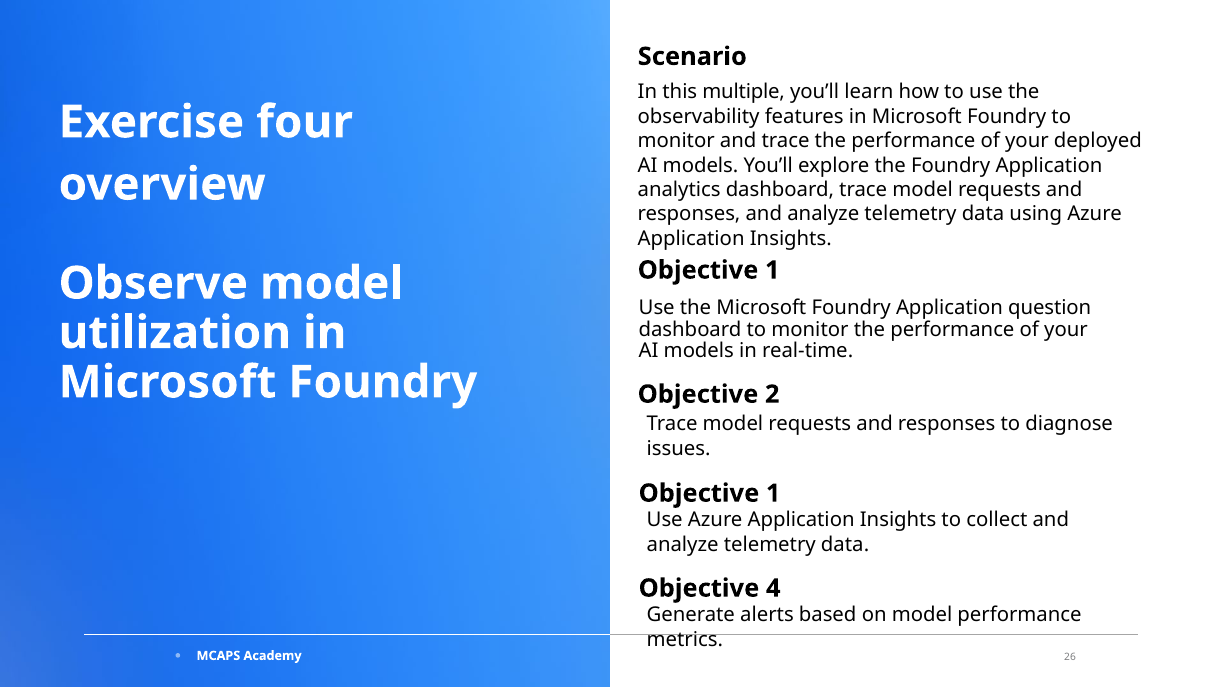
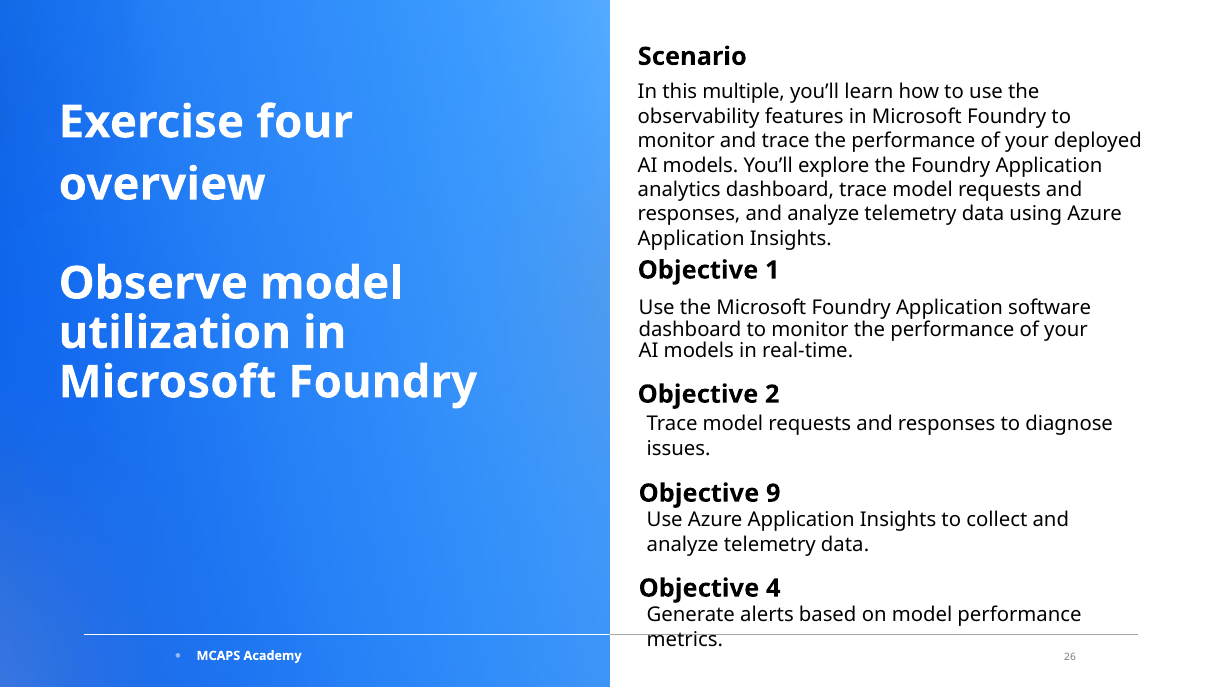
question: question -> software
1 at (773, 494): 1 -> 9
